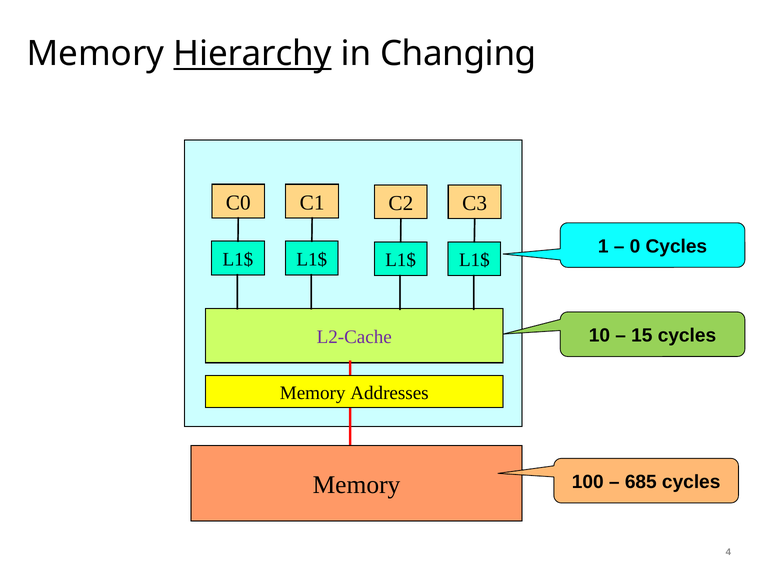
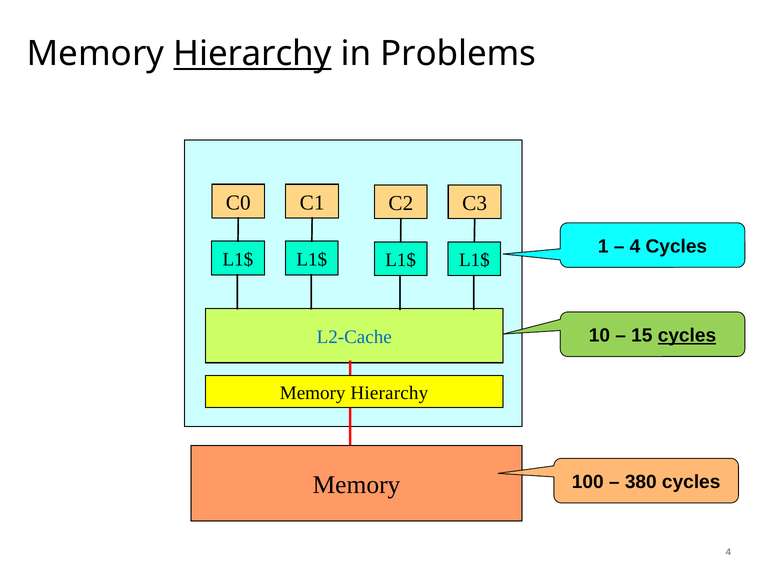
Changing: Changing -> Problems
0 at (635, 246): 0 -> 4
cycles at (687, 336) underline: none -> present
L2-Cache colour: purple -> blue
Addresses at (389, 393): Addresses -> Hierarchy
685: 685 -> 380
